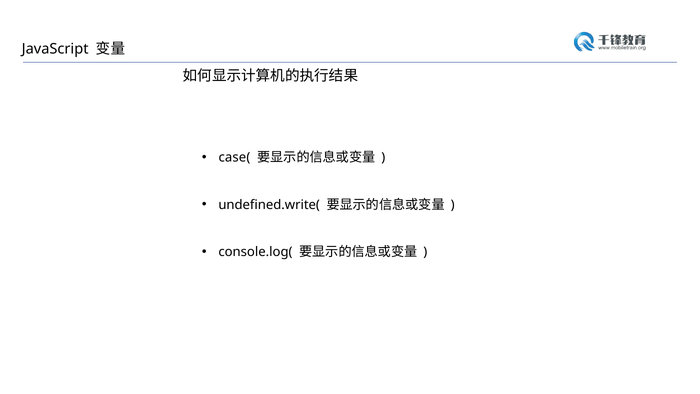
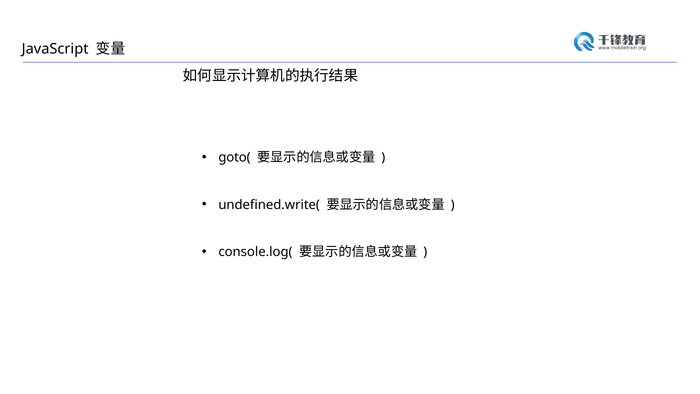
case(: case( -> goto(
